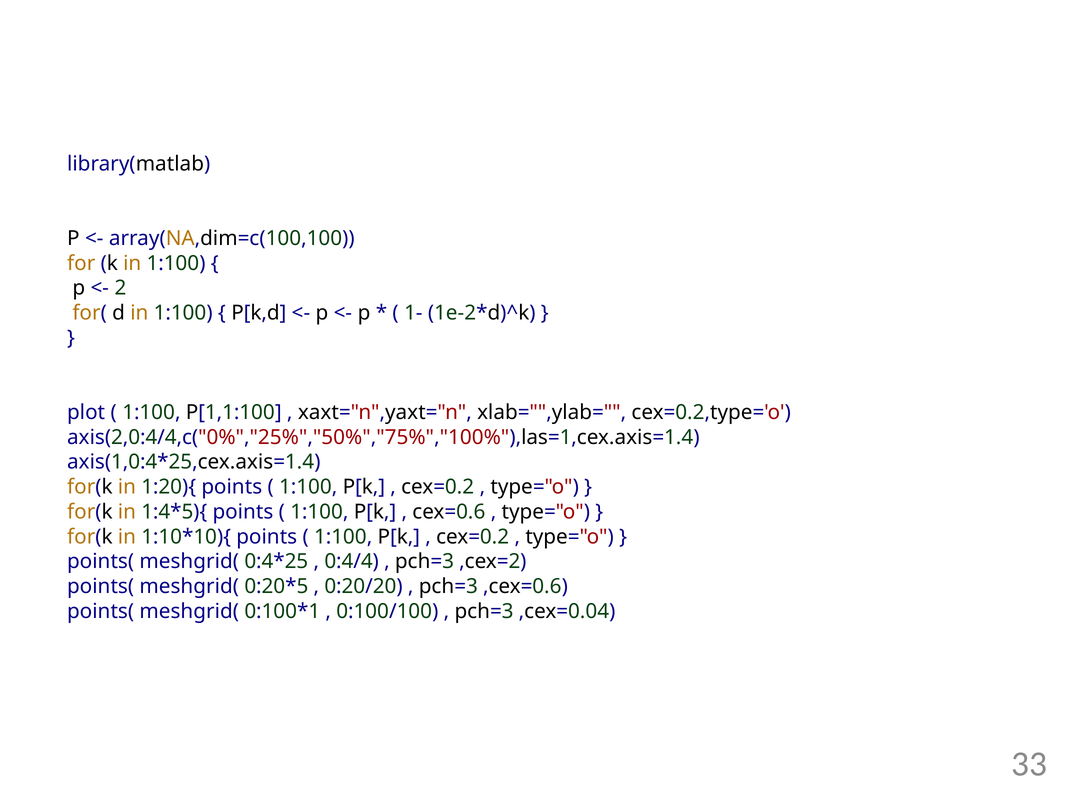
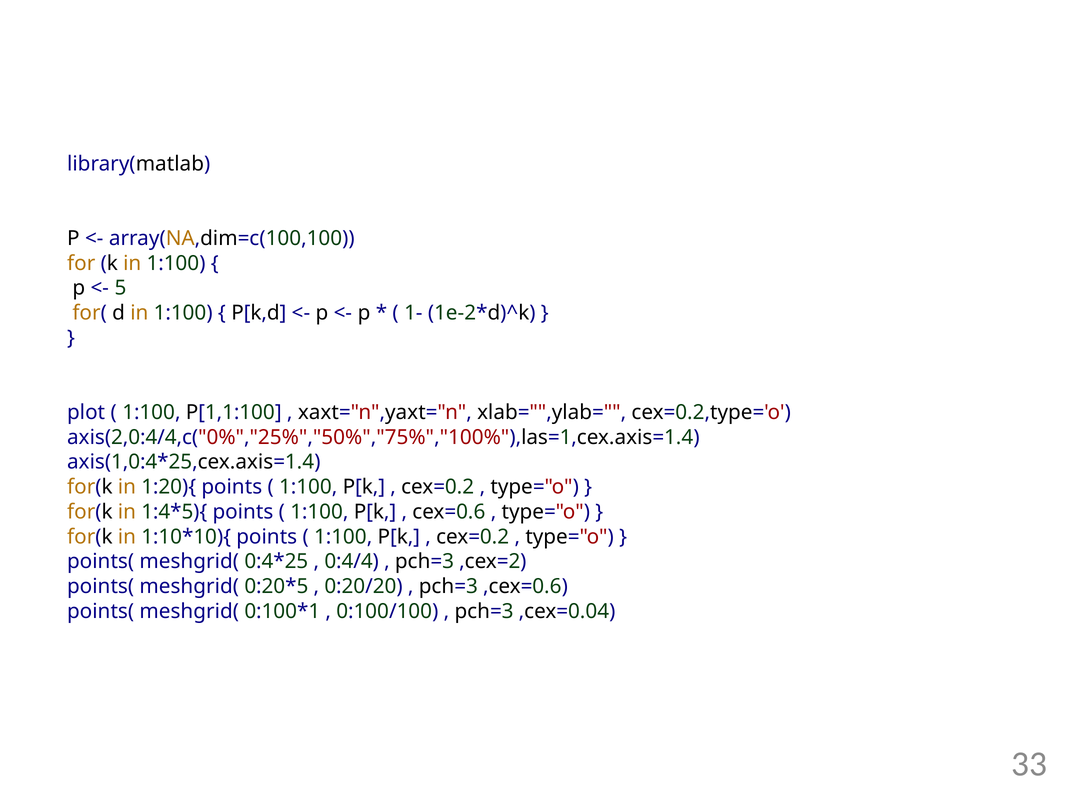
2: 2 -> 5
